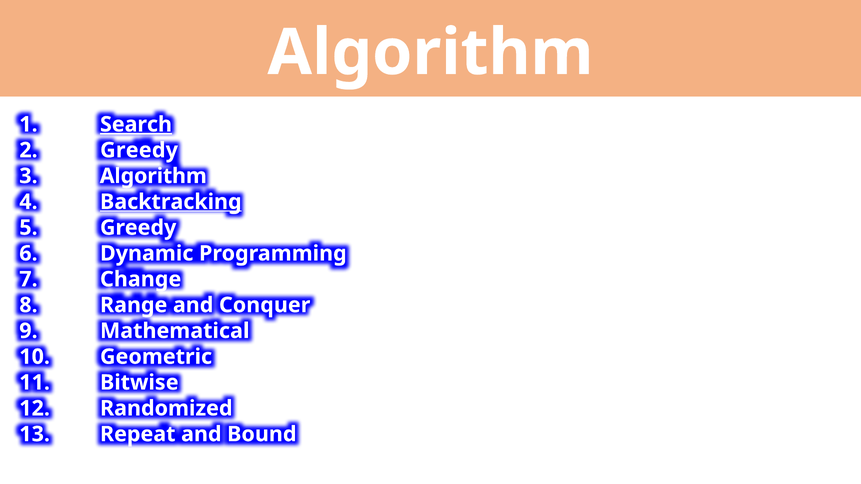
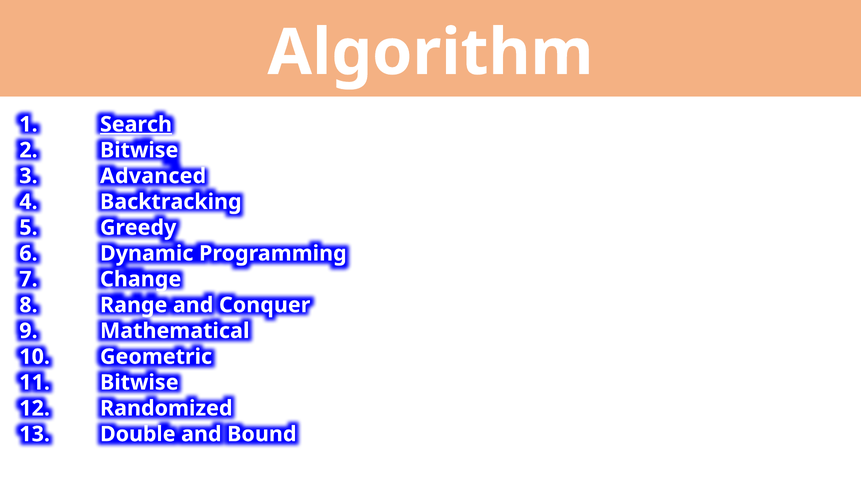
Greedy at (139, 150): Greedy -> Bitwise
Algorithm at (153, 176): Algorithm -> Advanced
Backtracking underline: present -> none
Repeat: Repeat -> Double
